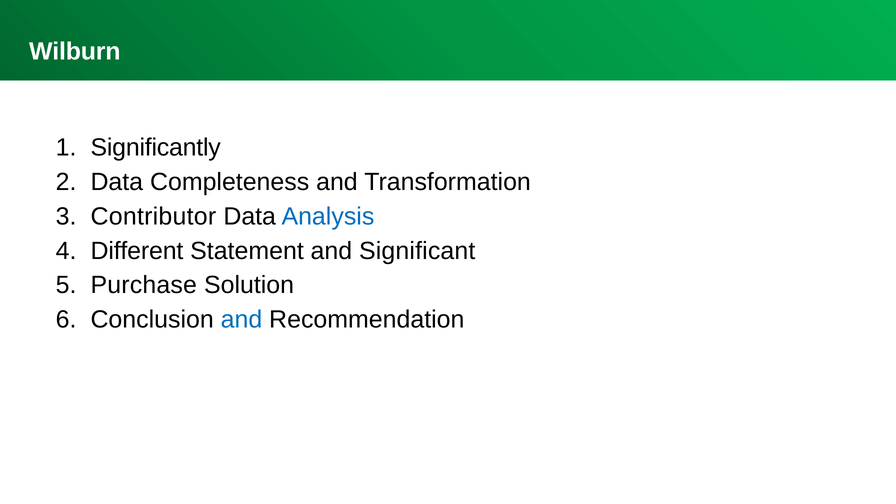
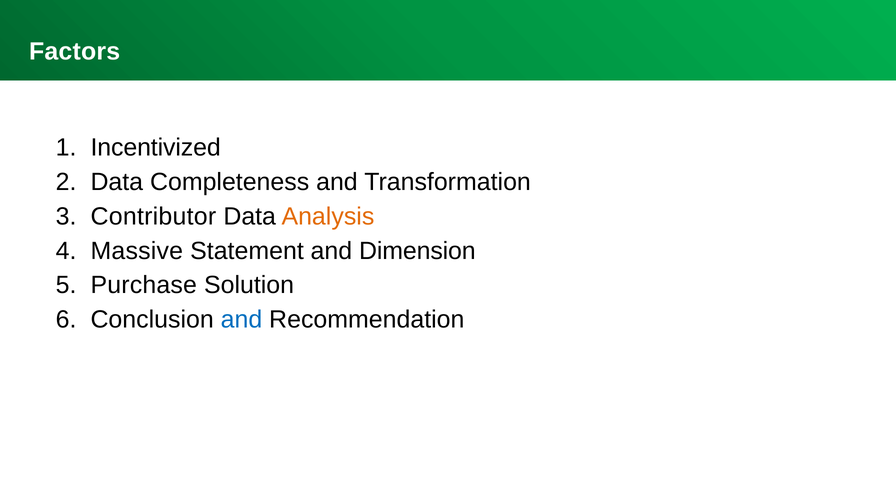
Wilburn: Wilburn -> Factors
Significantly: Significantly -> Incentivized
Analysis colour: blue -> orange
Different: Different -> Massive
Significant: Significant -> Dimension
